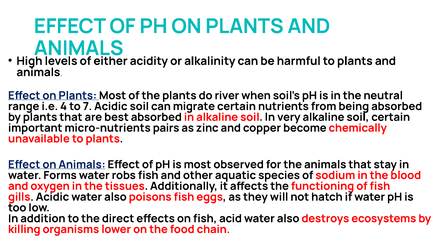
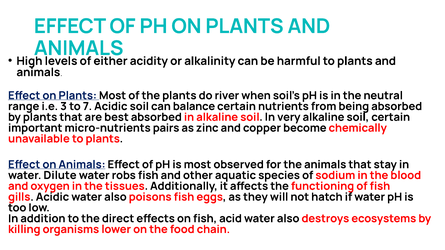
4: 4 -> 3
migrate: migrate -> balance
Forms: Forms -> Dilute
